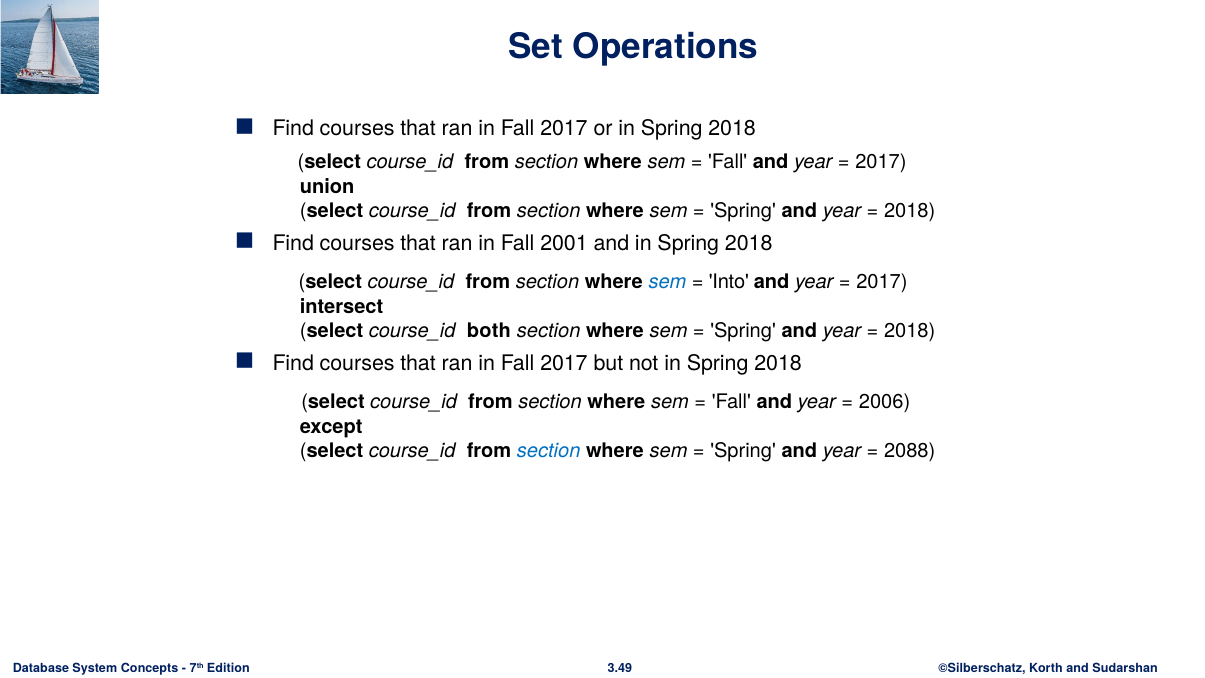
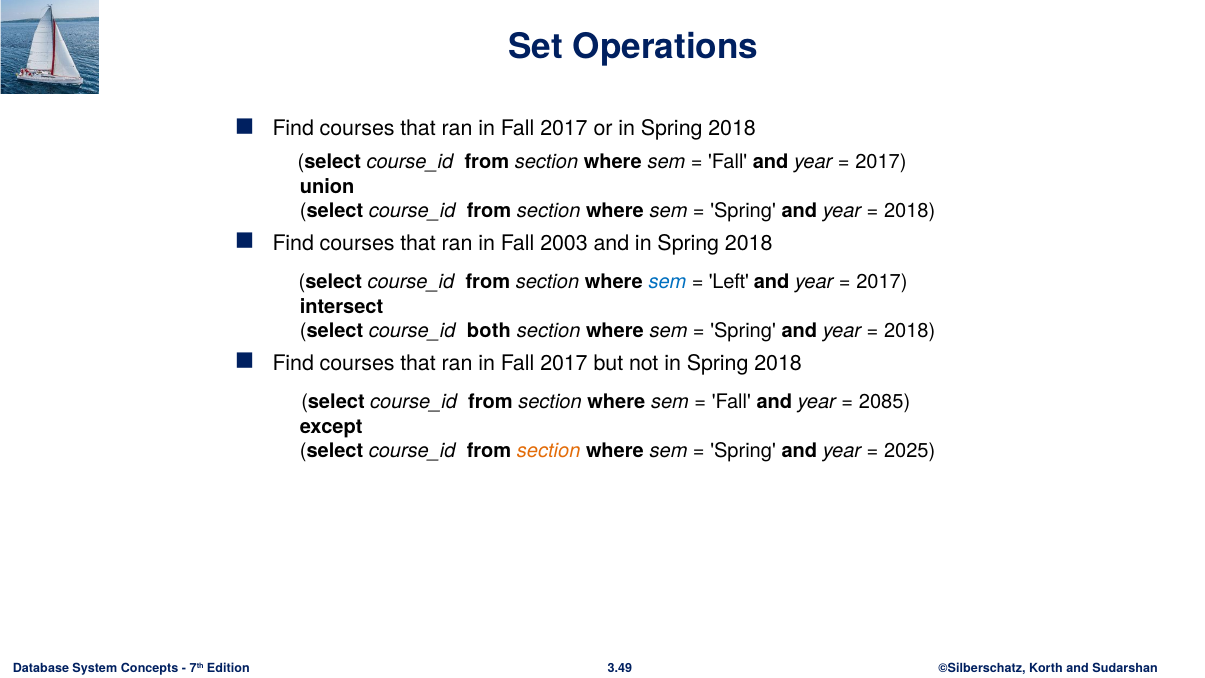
2001: 2001 -> 2003
Into: Into -> Left
2006: 2006 -> 2085
section at (549, 451) colour: blue -> orange
2088: 2088 -> 2025
